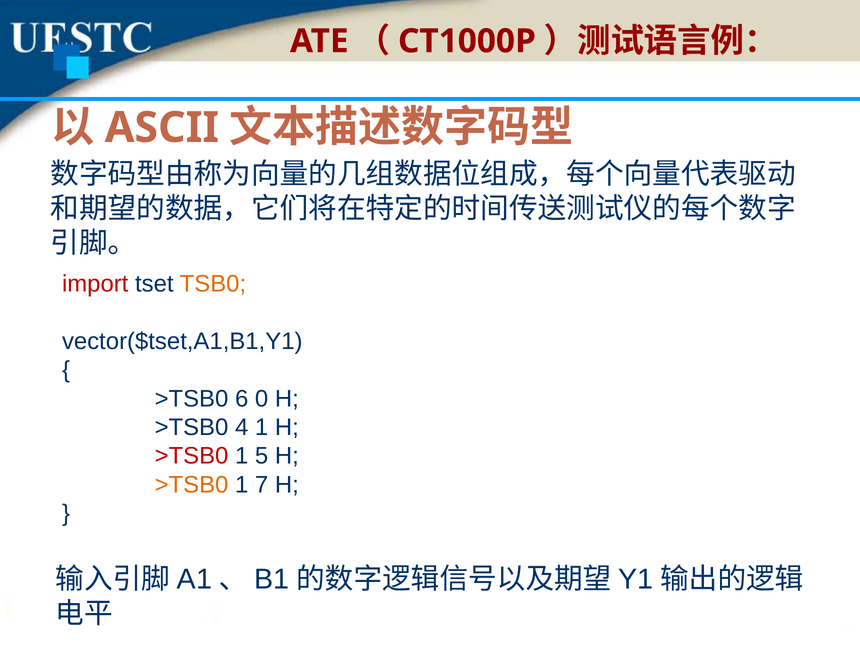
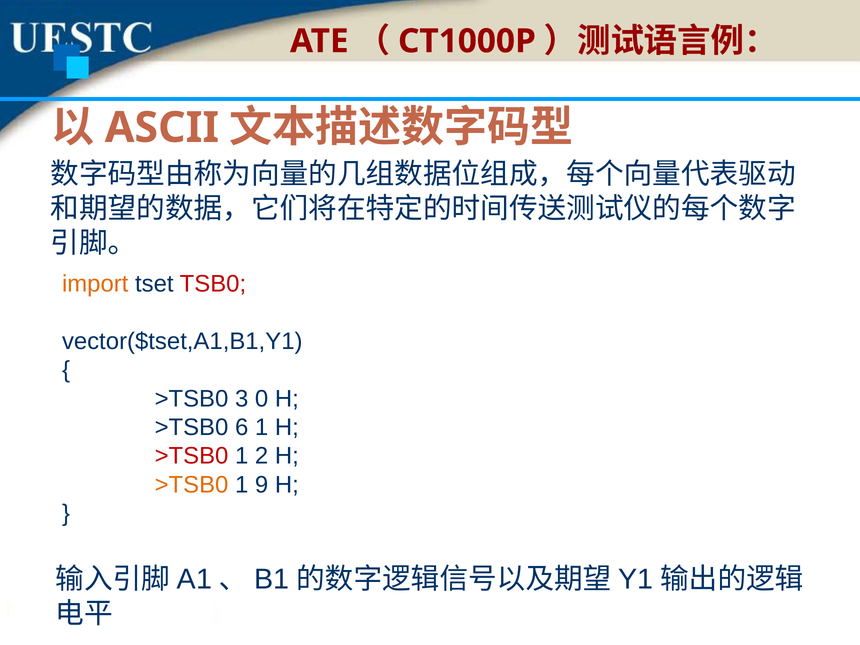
import colour: red -> orange
TSB0 colour: orange -> red
6: 6 -> 3
4: 4 -> 6
5: 5 -> 2
7: 7 -> 9
